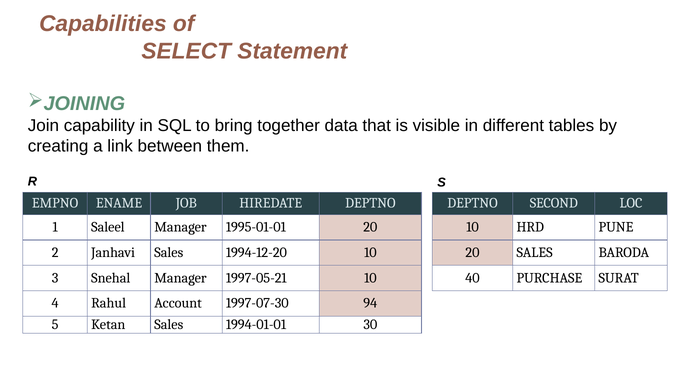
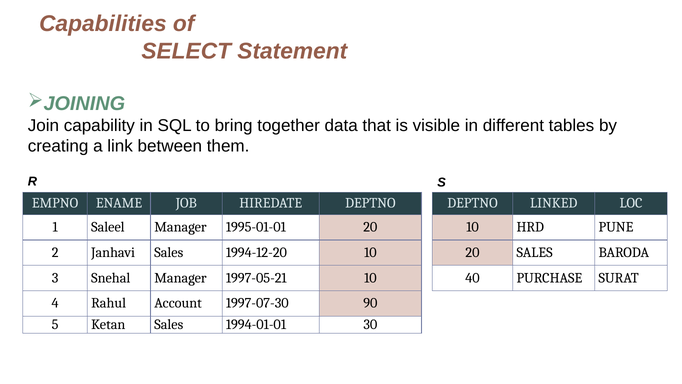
SECOND: SECOND -> LINKED
94: 94 -> 90
